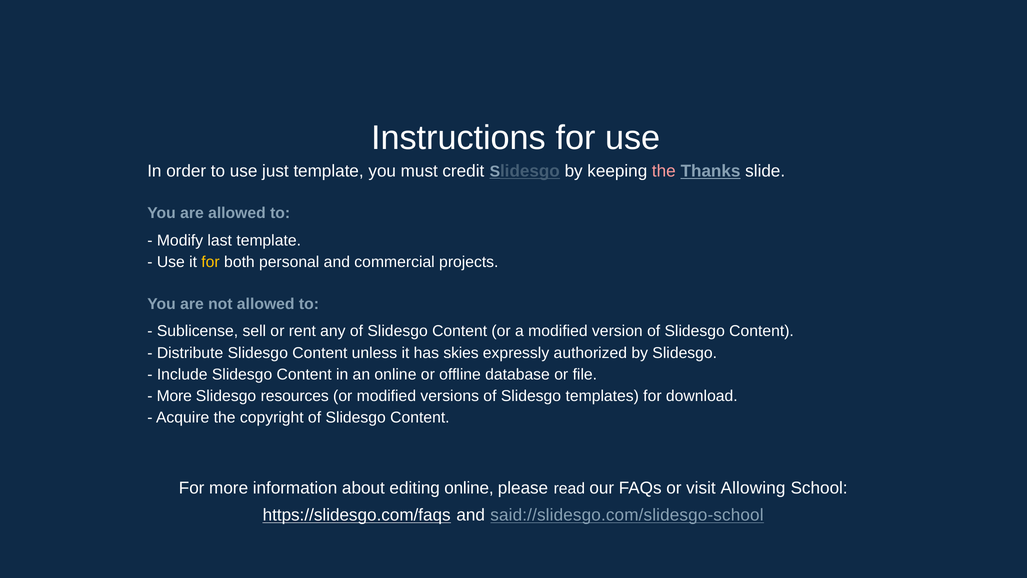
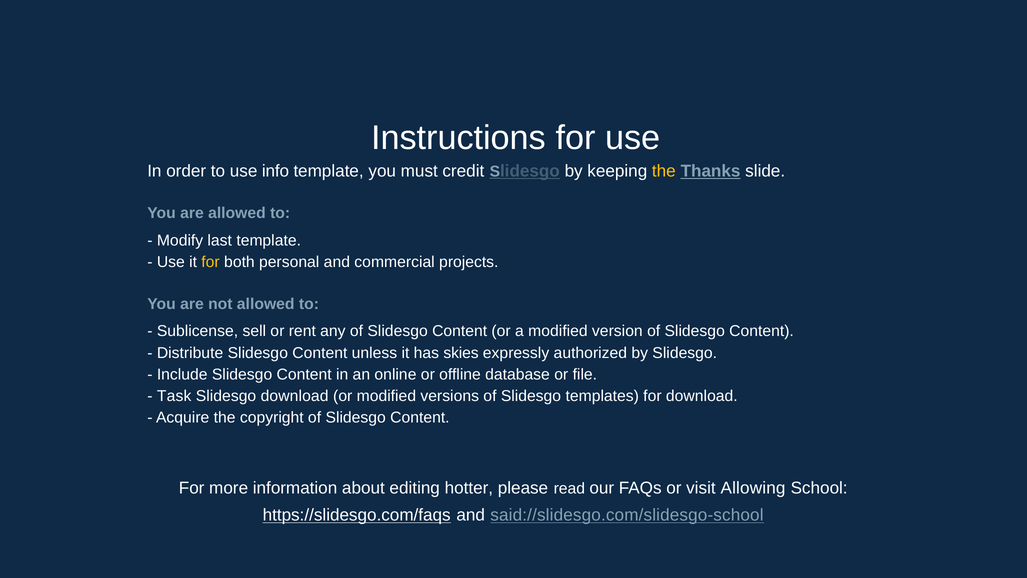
just: just -> info
the at (664, 171) colour: pink -> yellow
More at (174, 396): More -> Task
Slidesgo resources: resources -> download
editing online: online -> hotter
